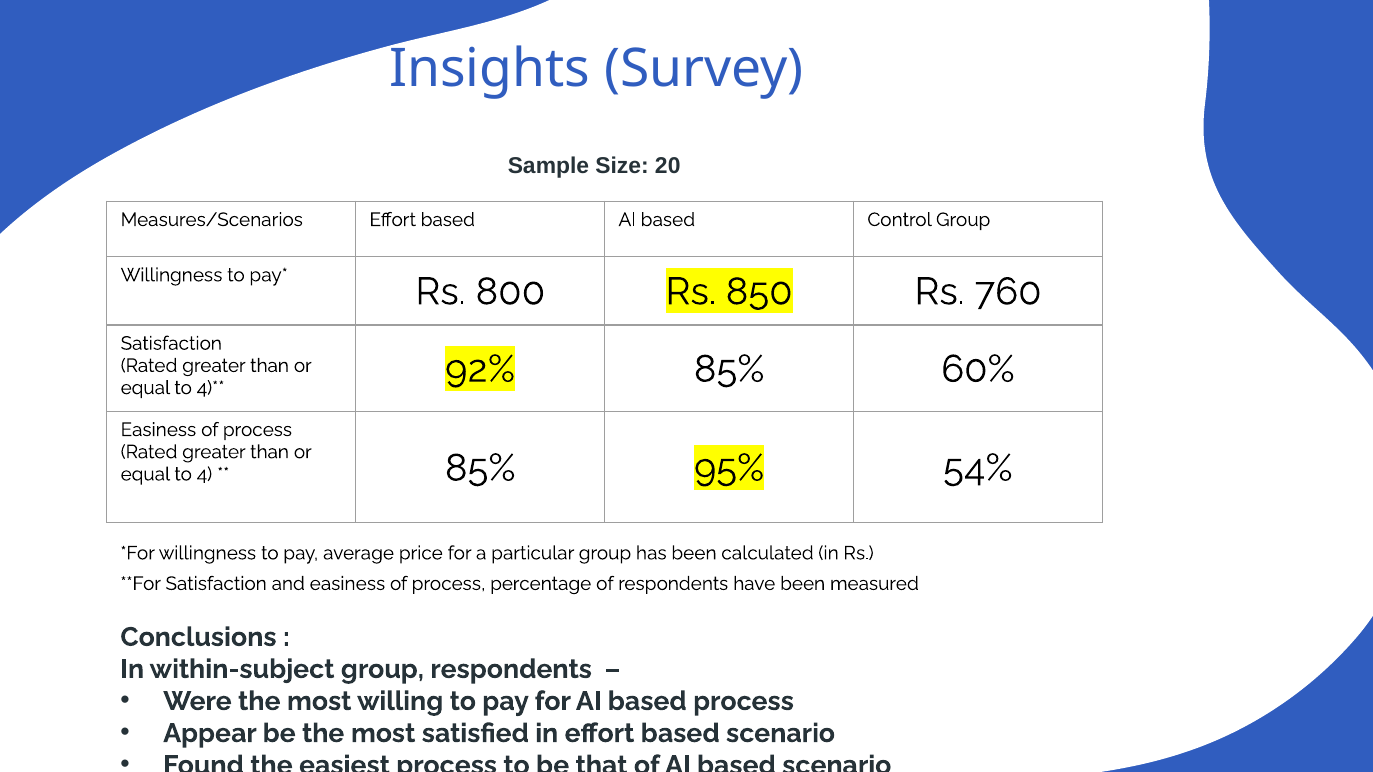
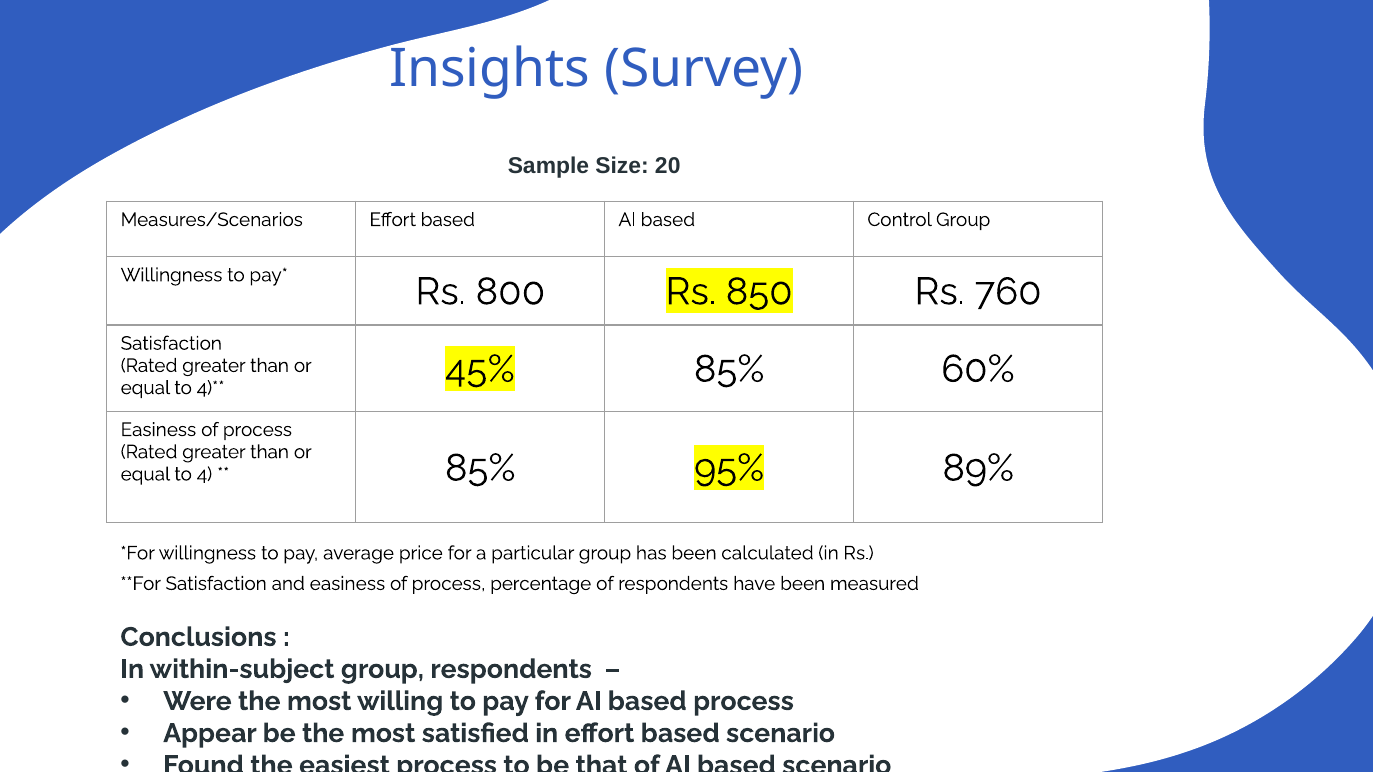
92%: 92% -> 45%
54%: 54% -> 89%
